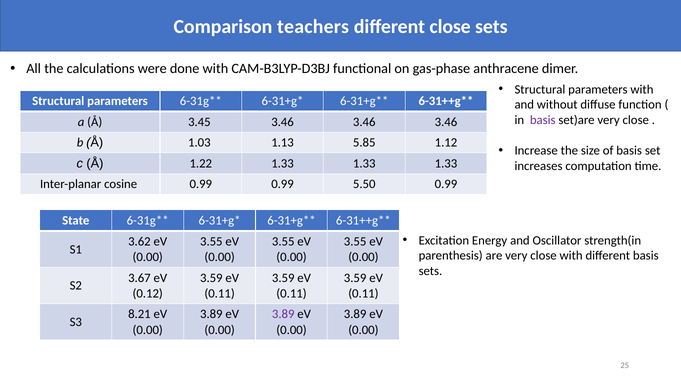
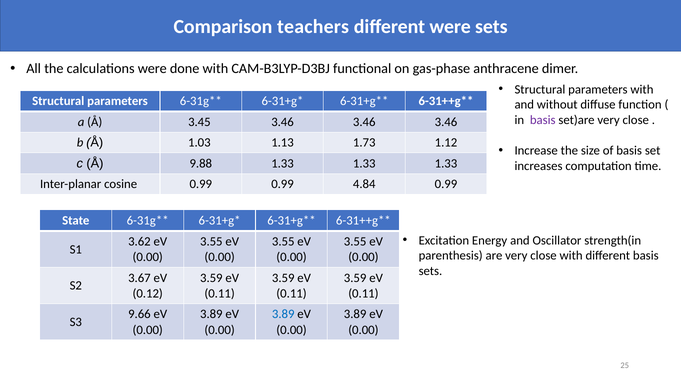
different close: close -> were
5.85: 5.85 -> 1.73
1.22: 1.22 -> 9.88
5.50: 5.50 -> 4.84
8.21: 8.21 -> 9.66
3.89 at (283, 314) colour: purple -> blue
